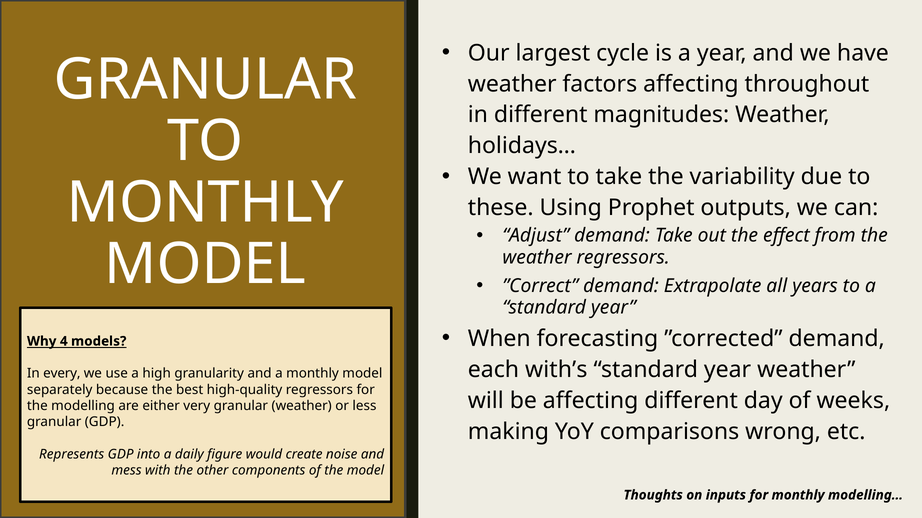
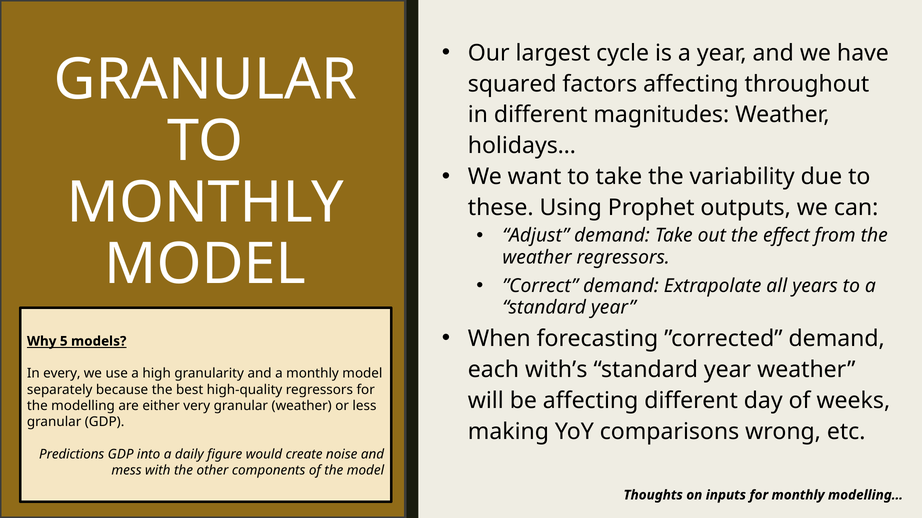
weather at (512, 84): weather -> squared
4: 4 -> 5
Represents: Represents -> Predictions
